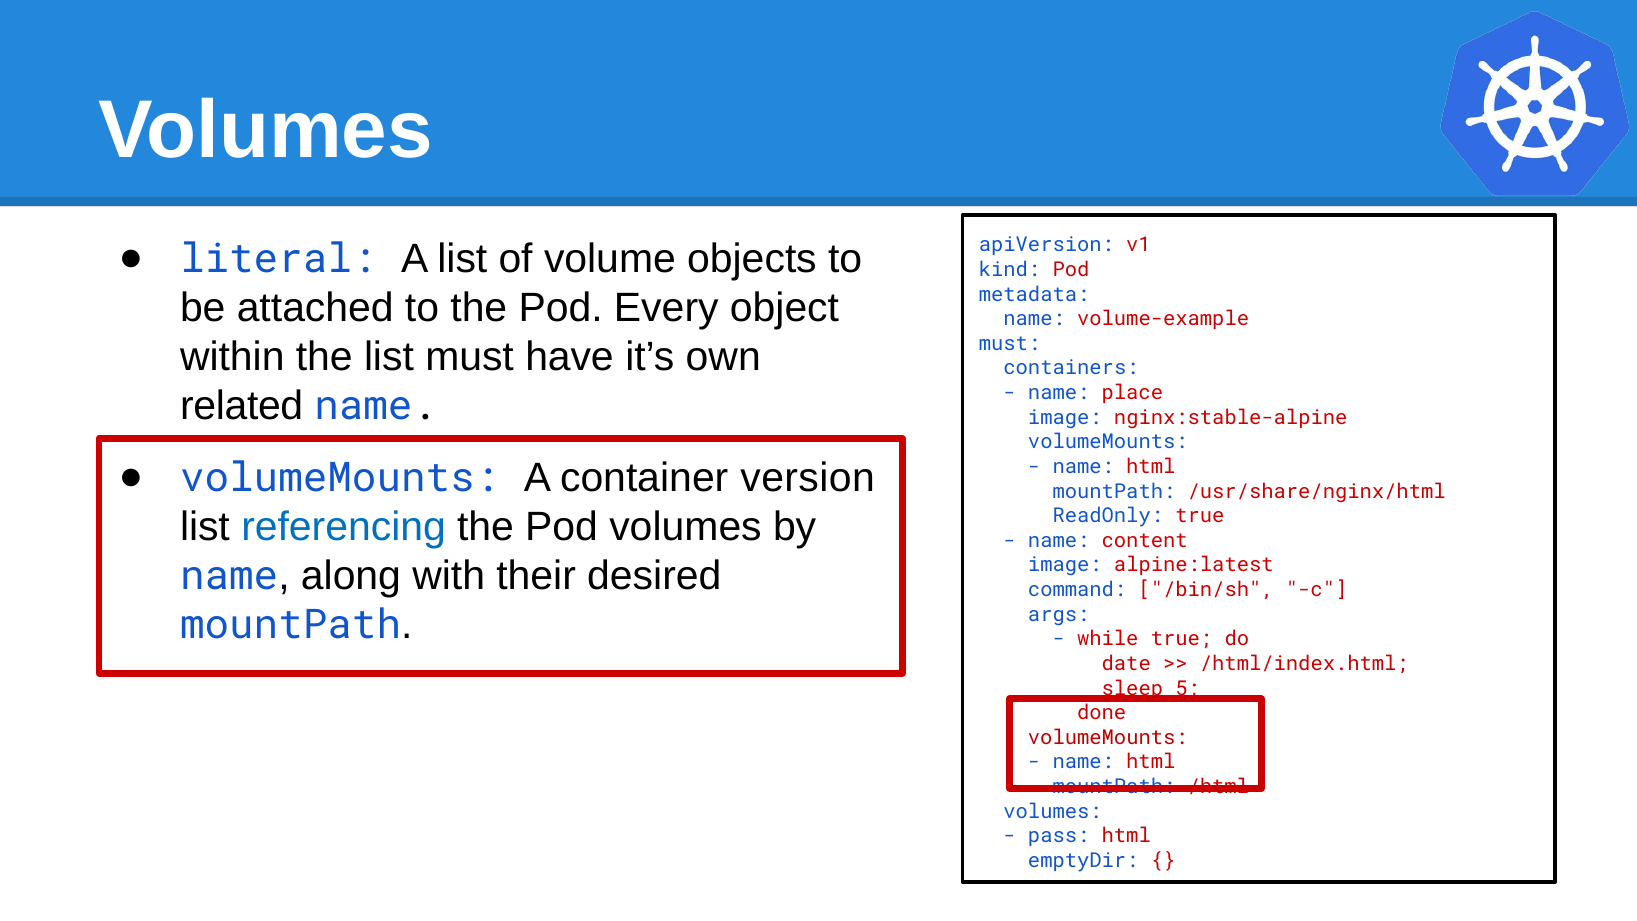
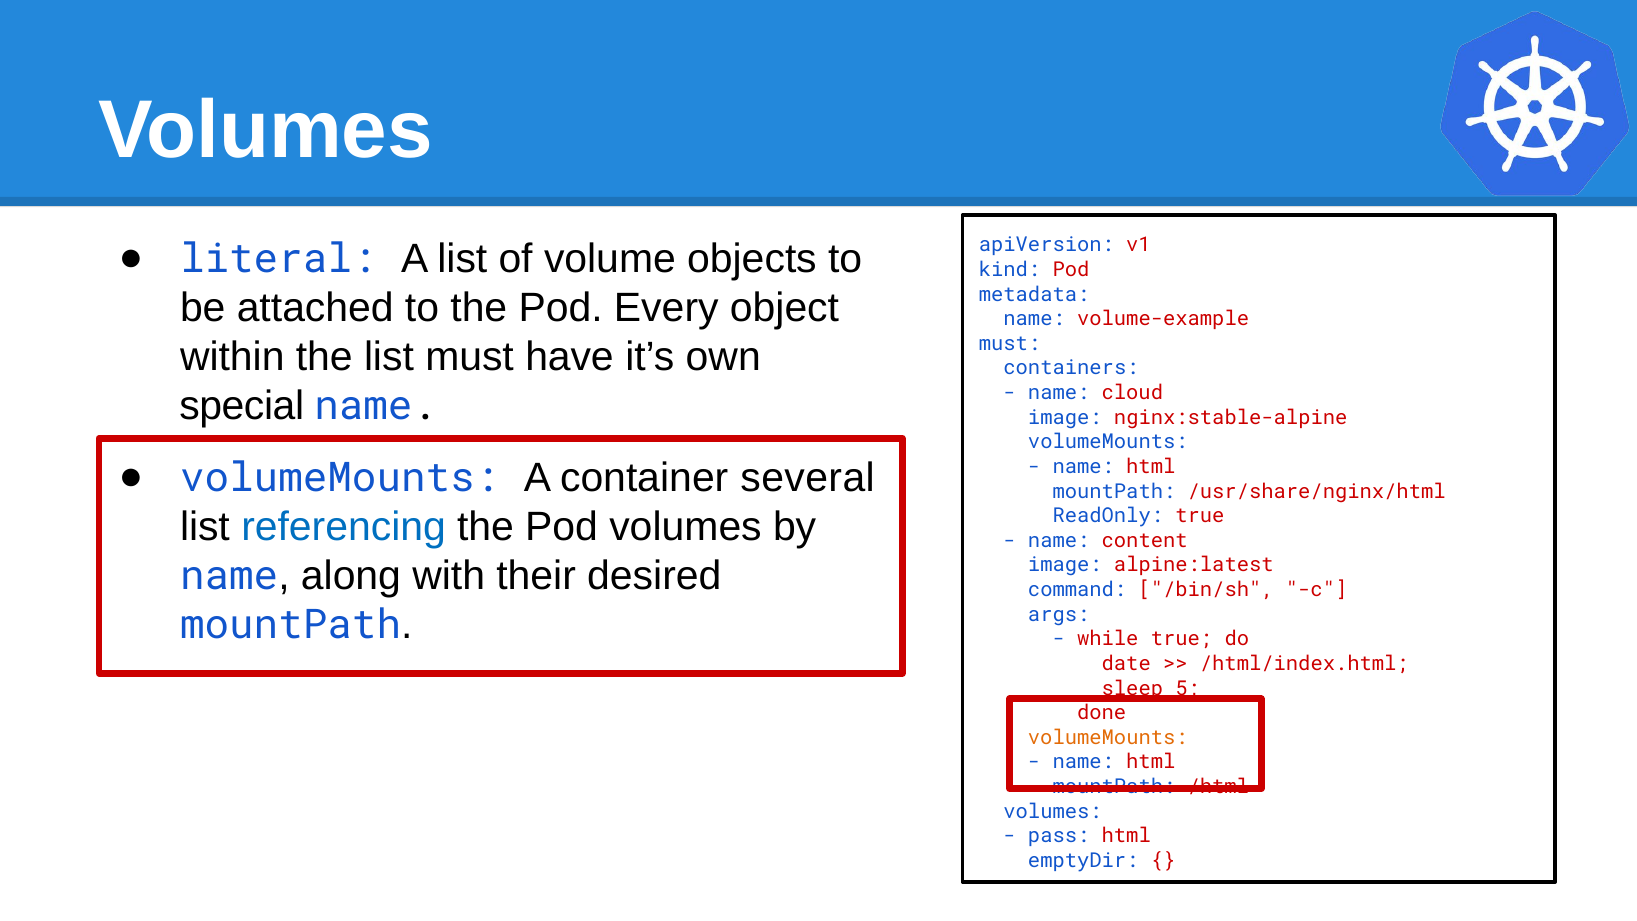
place: place -> cloud
related: related -> special
version: version -> several
volumeMounts at (1108, 737) colour: red -> orange
